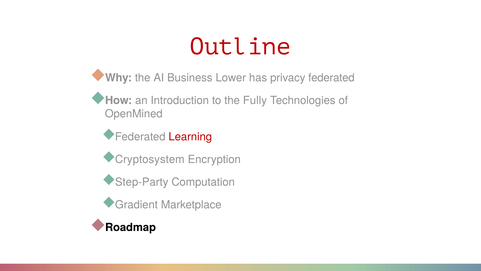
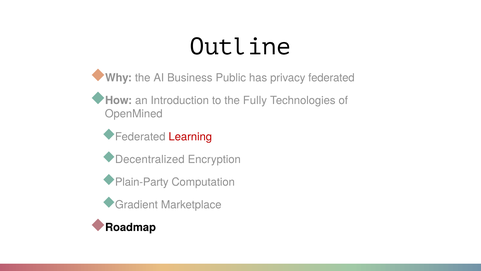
Outline colour: red -> black
Lower: Lower -> Public
Cryptosystem: Cryptosystem -> Decentralized
Step-Party: Step-Party -> Plain-Party
